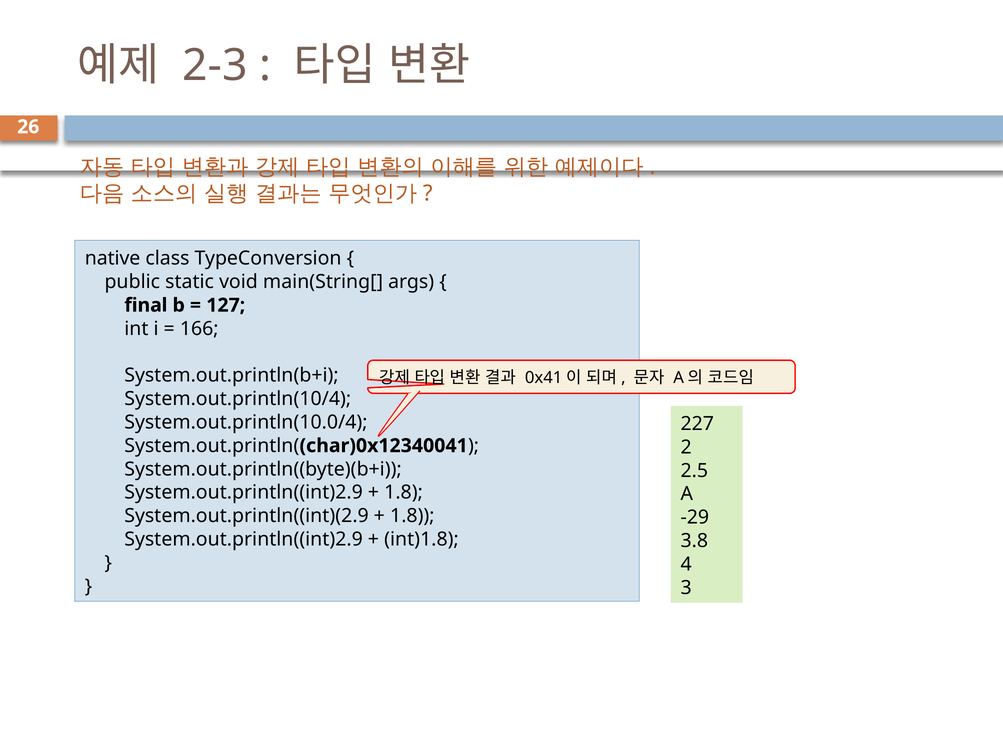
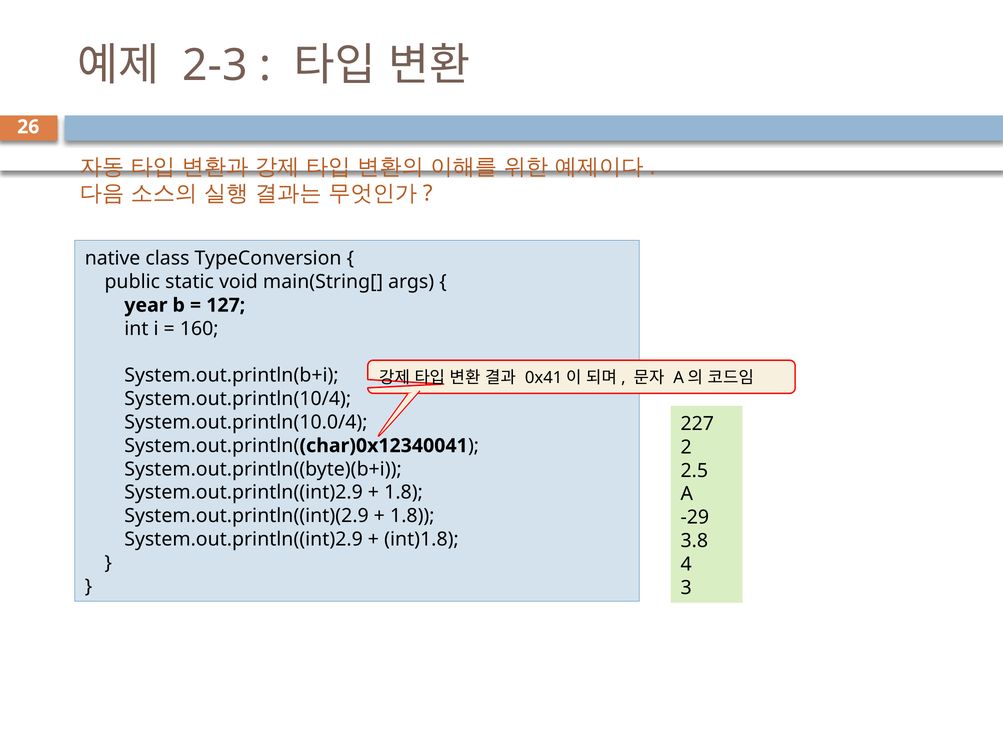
final: final -> year
166: 166 -> 160
